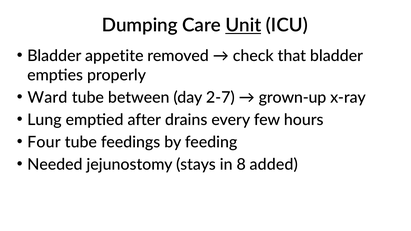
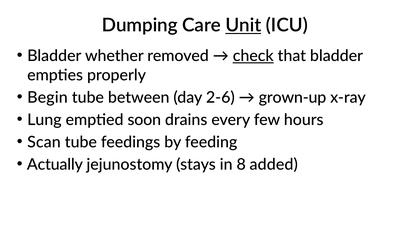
appetite: appetite -> whether
check underline: none -> present
Ward: Ward -> Begin
2-7: 2-7 -> 2-6
after: after -> soon
Four: Four -> Scan
Needed: Needed -> Actually
